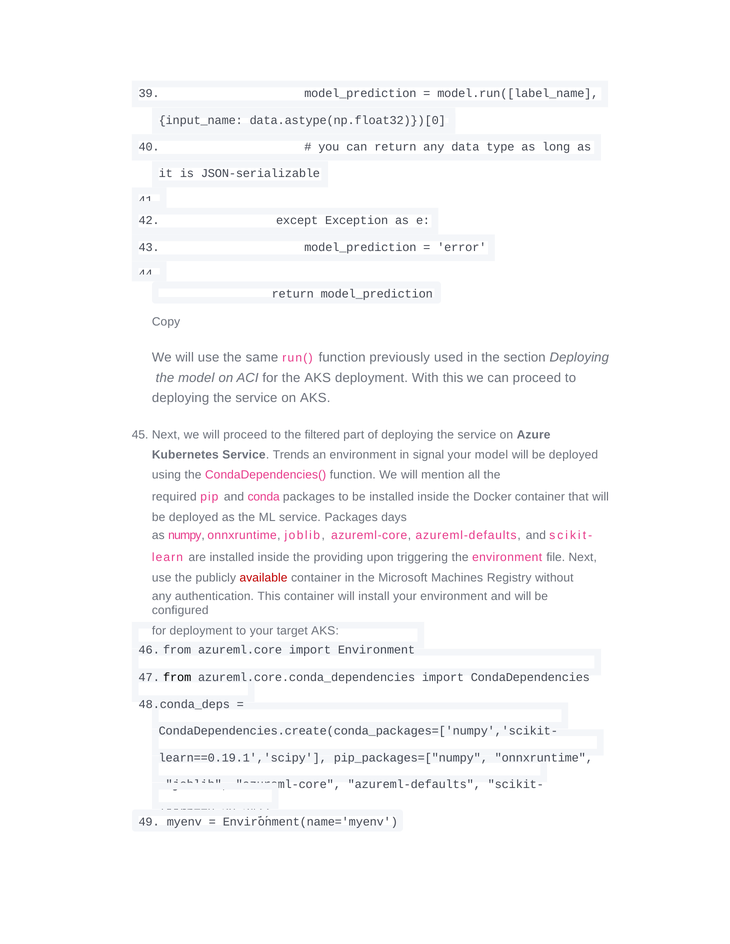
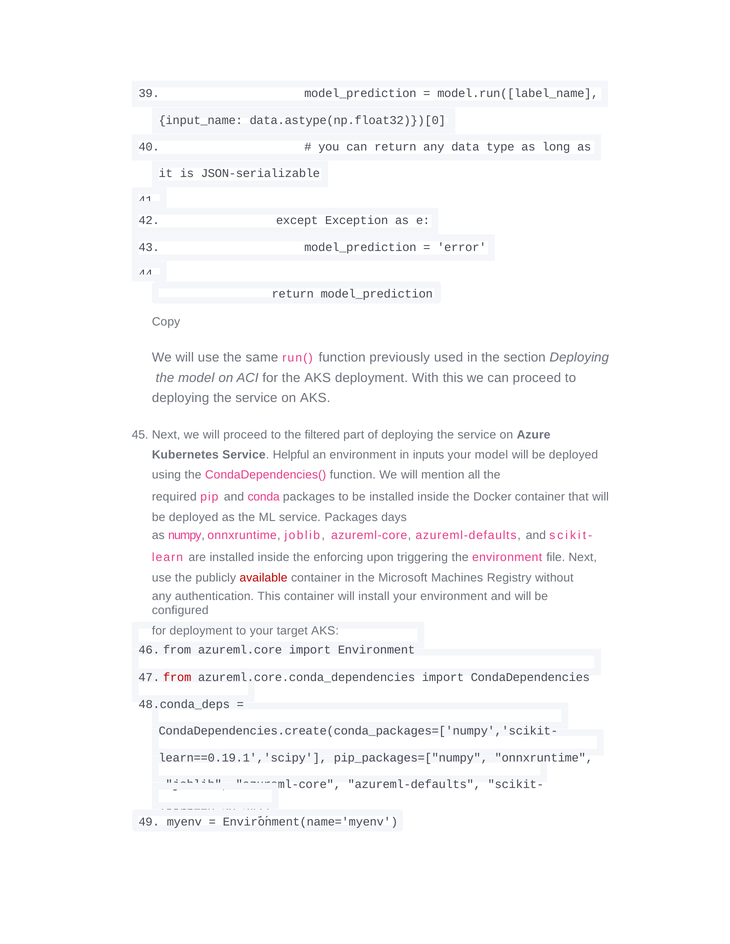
Trends: Trends -> Helpful
signal: signal -> inputs
providing: providing -> enforcing
from at (177, 678) colour: black -> red
